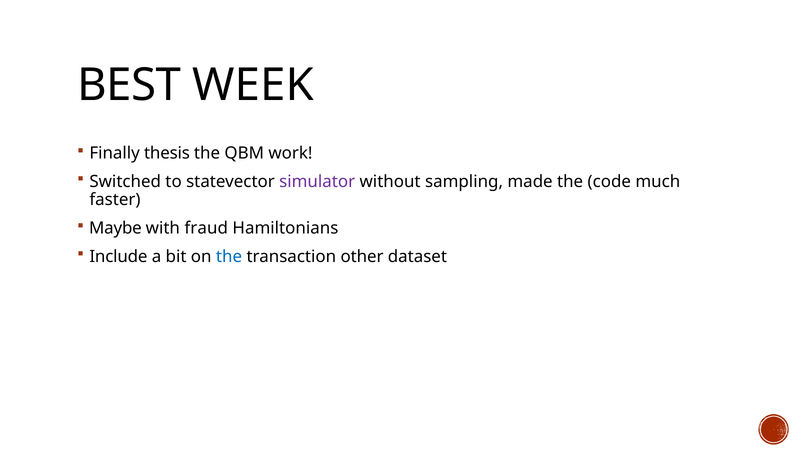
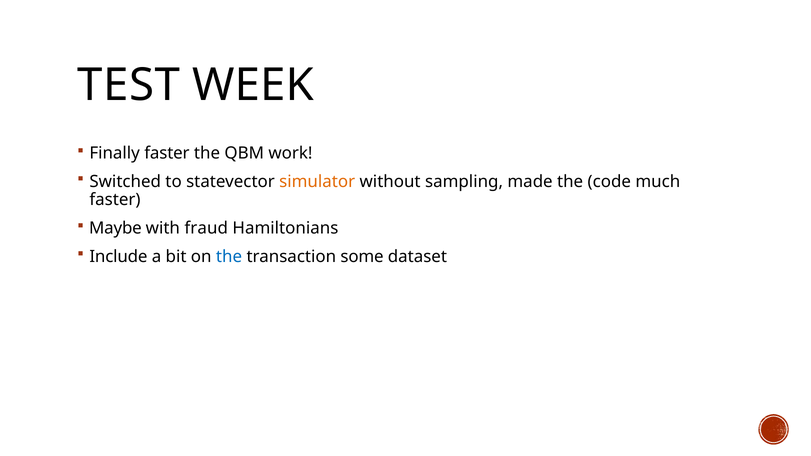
BEST: BEST -> TEST
Finally thesis: thesis -> faster
simulator colour: purple -> orange
other: other -> some
